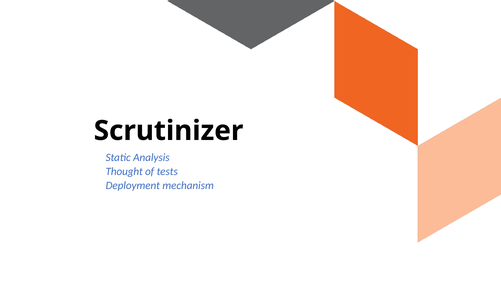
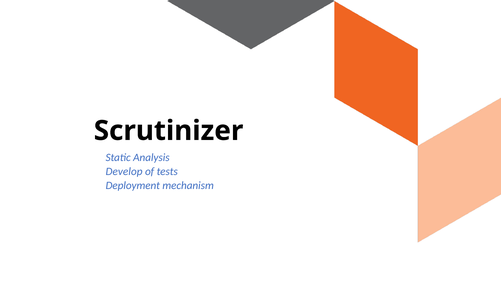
Thought: Thought -> Develop
